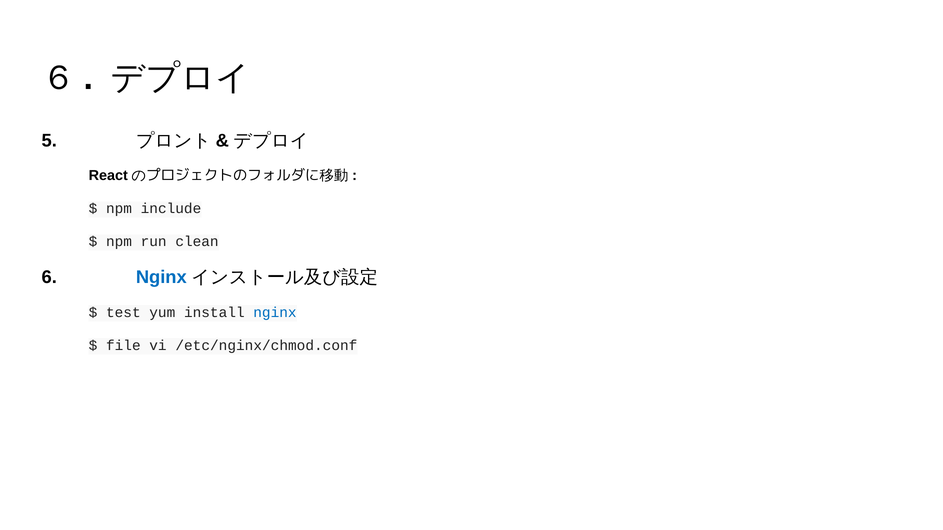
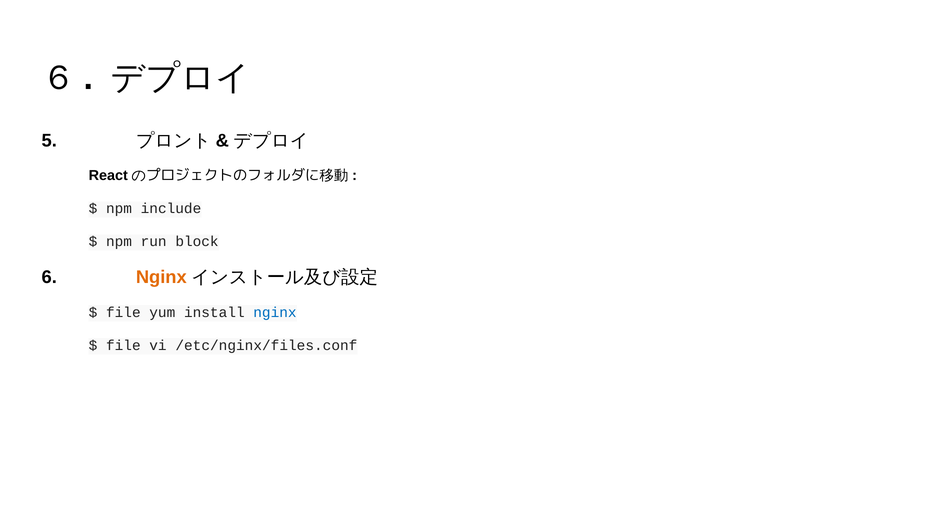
clean: clean -> block
Nginx at (161, 277) colour: blue -> orange
test at (123, 313): test -> file
/etc/nginx/chmod.conf: /etc/nginx/chmod.conf -> /etc/nginx/files.conf
